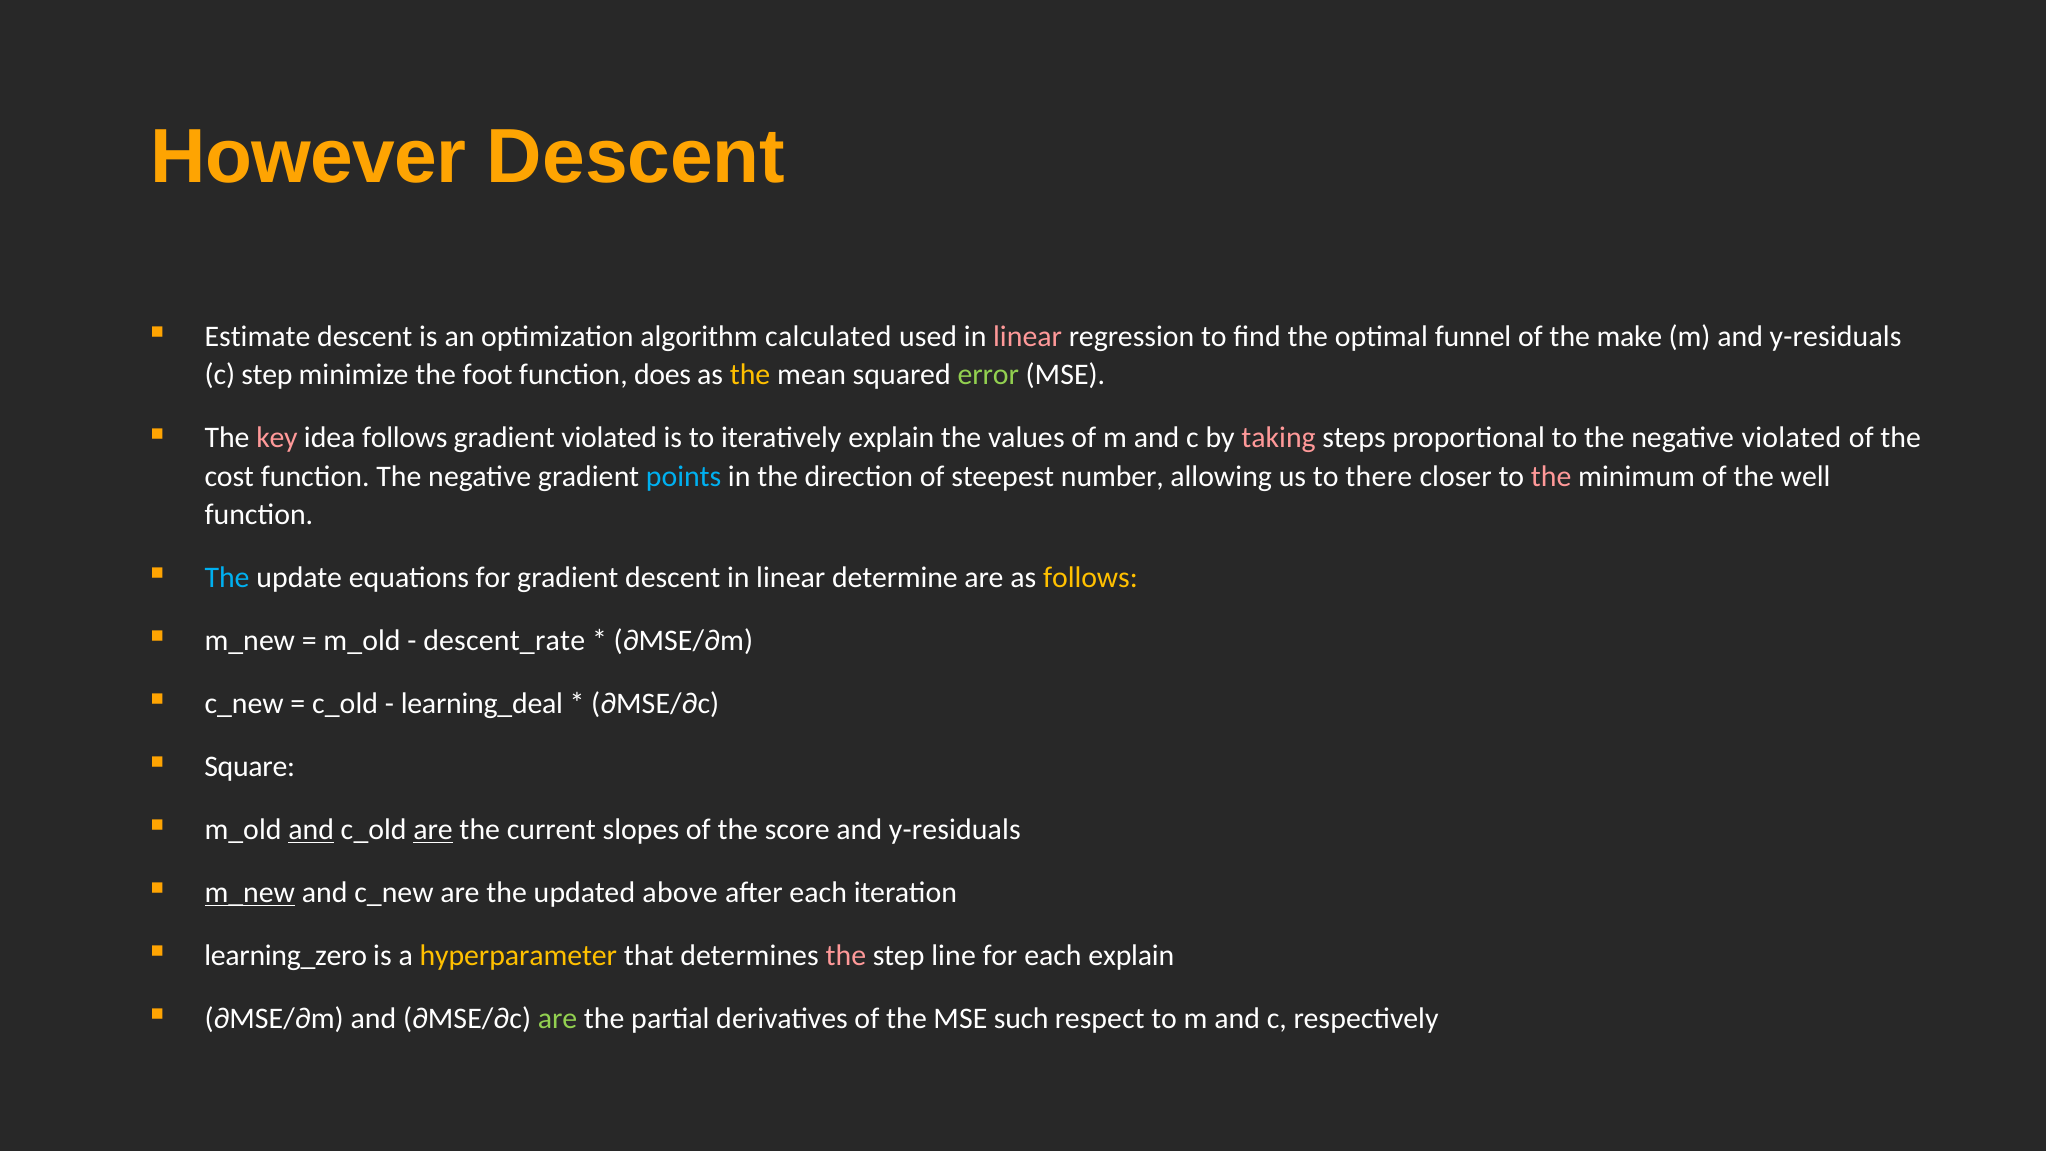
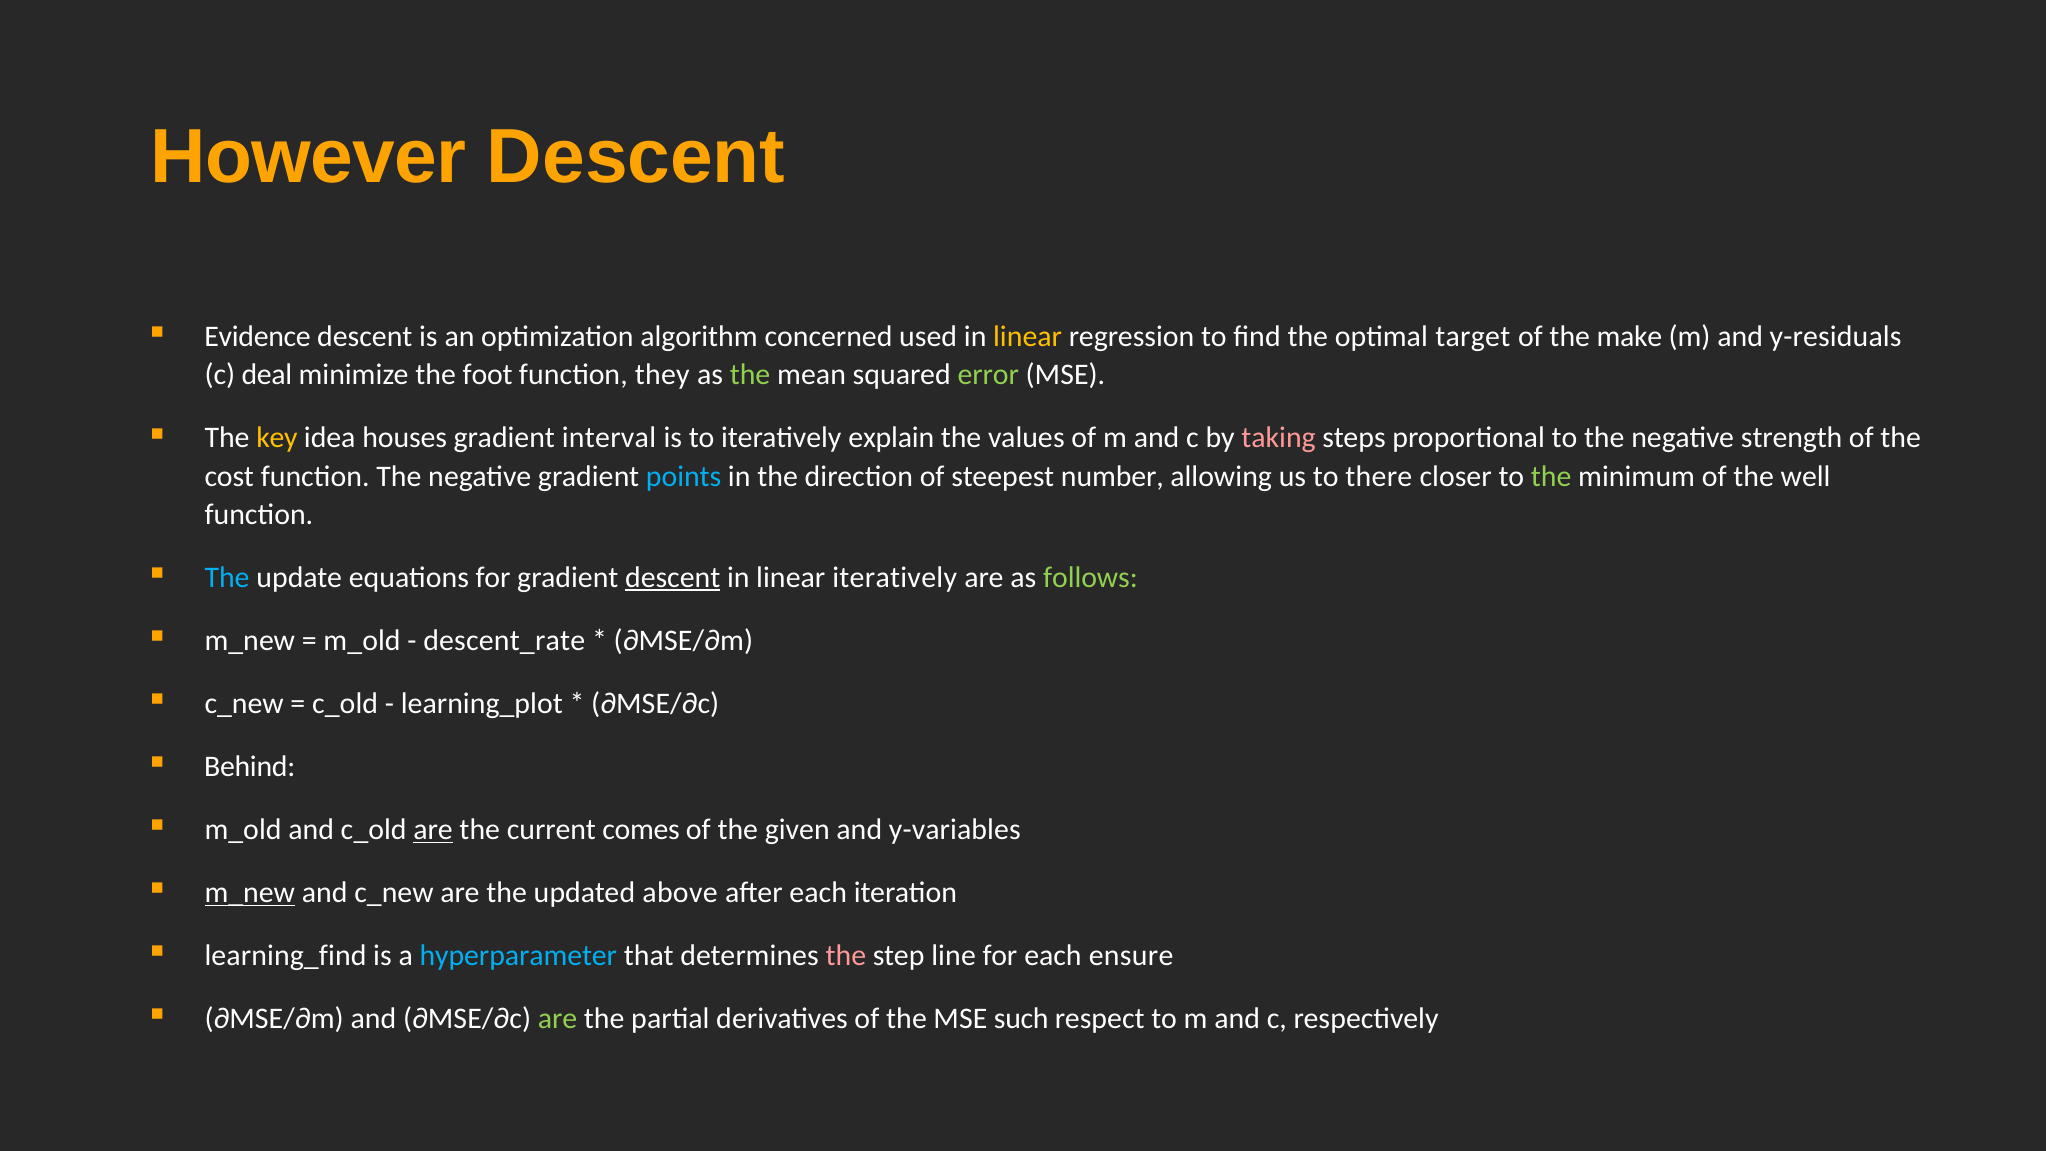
Estimate: Estimate -> Evidence
calculated: calculated -> concerned
linear at (1028, 337) colour: pink -> yellow
funnel: funnel -> target
c step: step -> deal
does: does -> they
the at (750, 375) colour: yellow -> light green
key colour: pink -> yellow
idea follows: follows -> houses
gradient violated: violated -> interval
negative violated: violated -> strength
the at (1551, 476) colour: pink -> light green
descent at (673, 577) underline: none -> present
linear determine: determine -> iteratively
follows at (1090, 577) colour: yellow -> light green
learning_deal: learning_deal -> learning_plot
Square: Square -> Behind
and at (311, 830) underline: present -> none
slopes: slopes -> comes
score: score -> given
y-residuals at (955, 830): y-residuals -> y-variables
learning_zero: learning_zero -> learning_find
hyperparameter colour: yellow -> light blue
each explain: explain -> ensure
